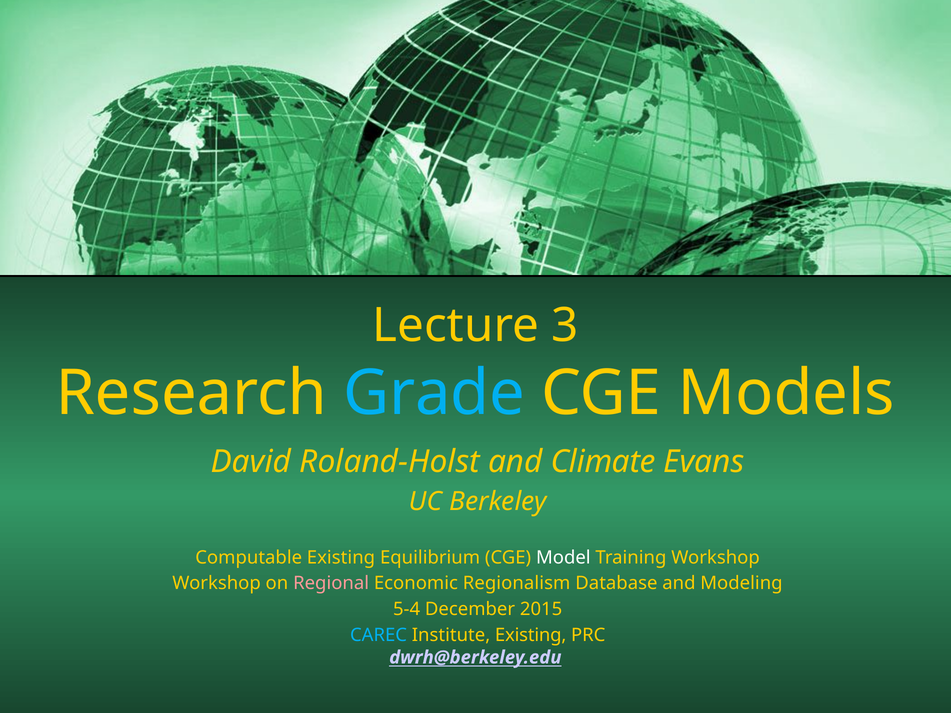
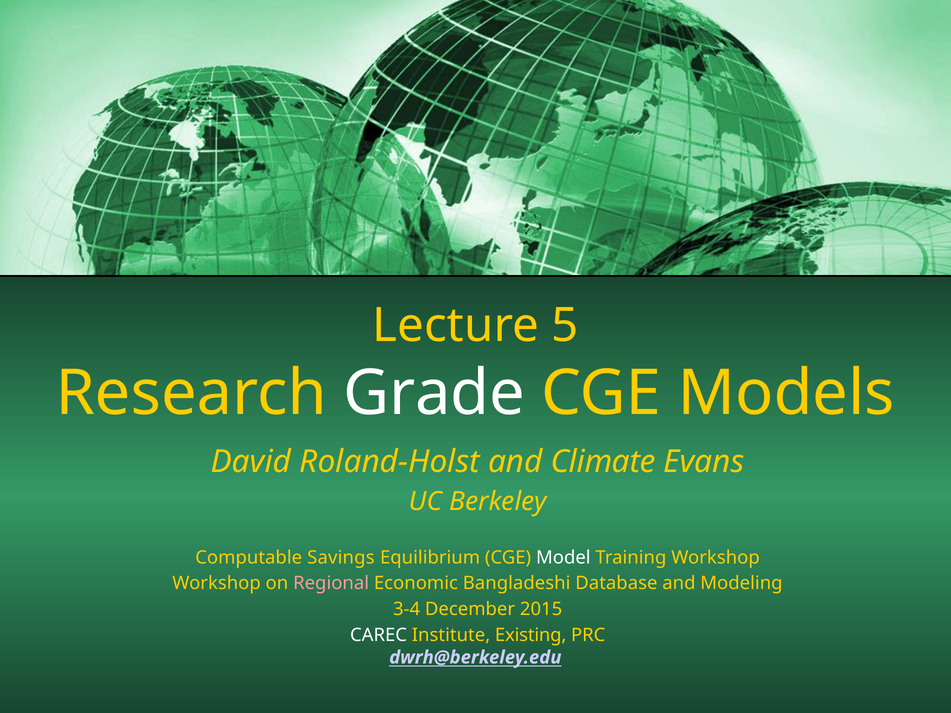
3: 3 -> 5
Grade colour: light blue -> white
Computable Existing: Existing -> Savings
Regionalism: Regionalism -> Bangladeshi
5-4: 5-4 -> 3-4
CAREC colour: light blue -> white
